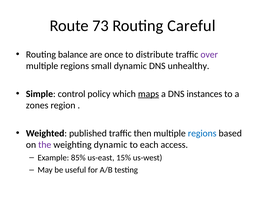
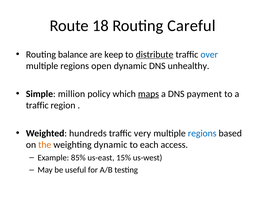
73: 73 -> 18
once: once -> keep
distribute underline: none -> present
over colour: purple -> blue
small: small -> open
control: control -> million
instances: instances -> payment
zones at (37, 105): zones -> traffic
published: published -> hundreds
then: then -> very
the colour: purple -> orange
